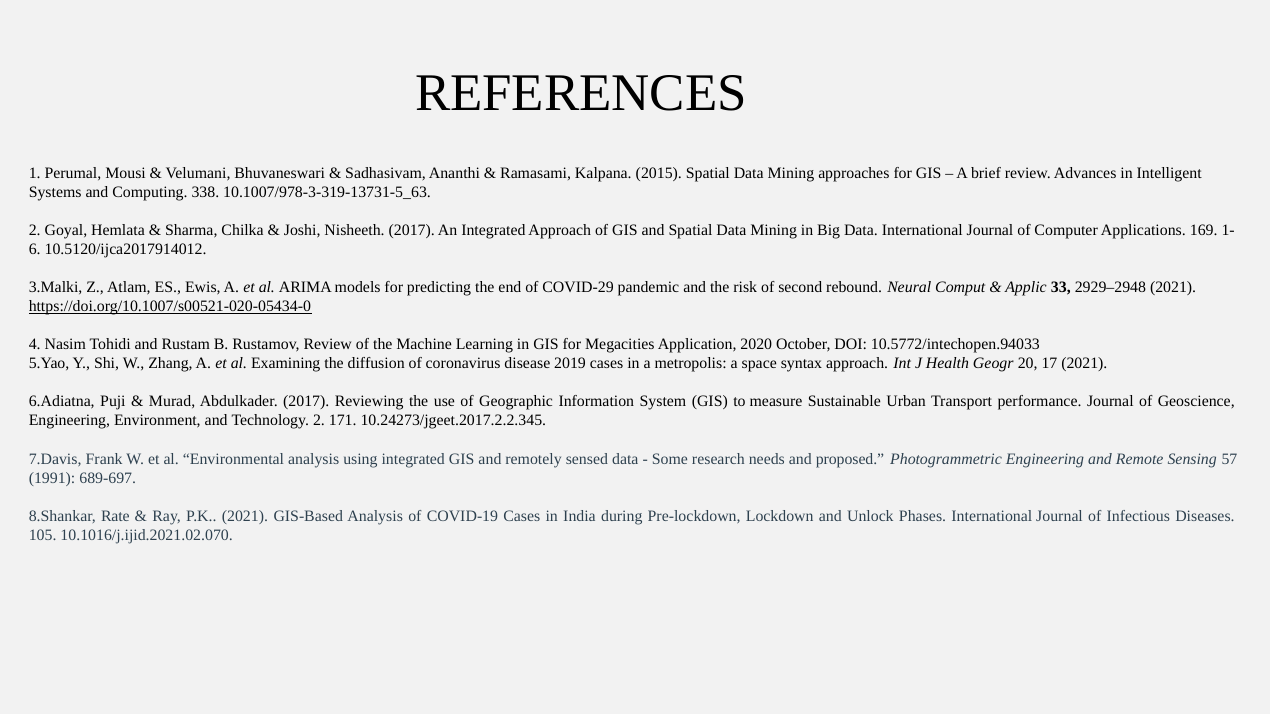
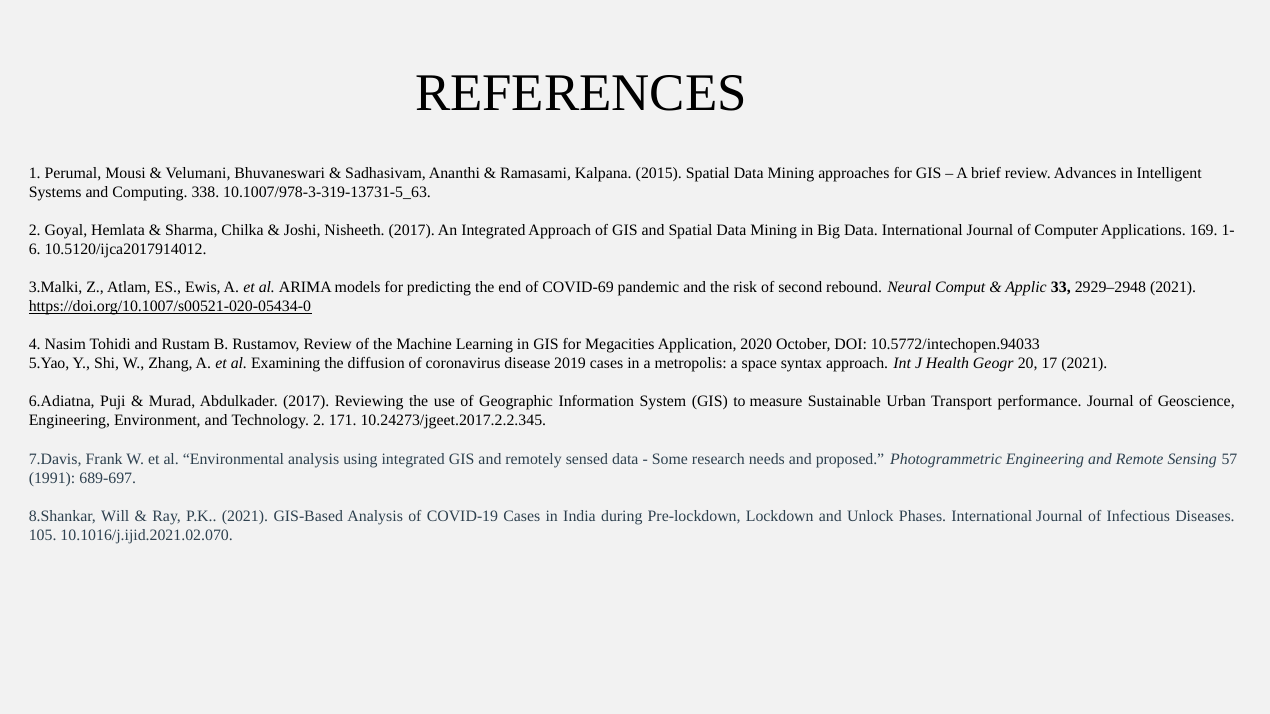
COVID-29: COVID-29 -> COVID-69
Rate: Rate -> Will
